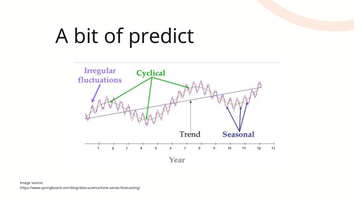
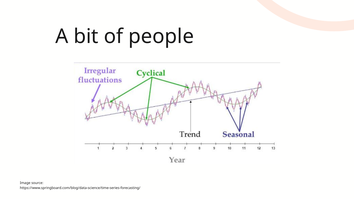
predict: predict -> people
